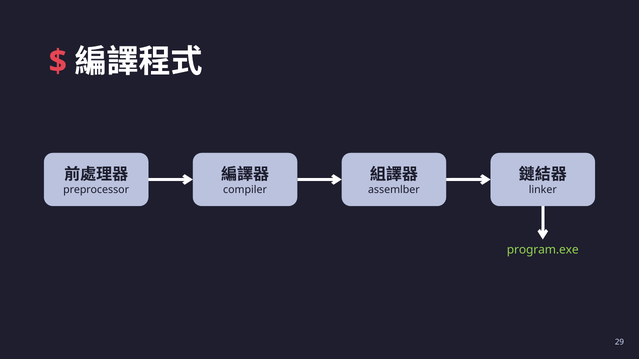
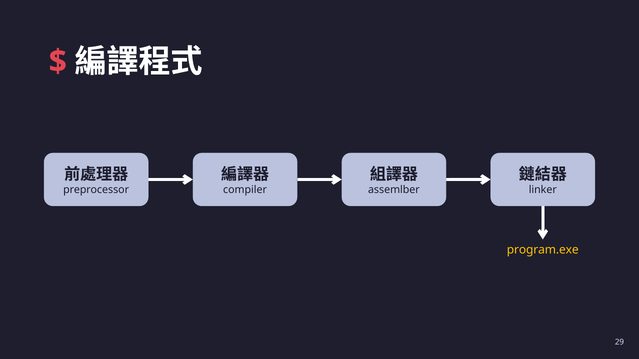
program.exe colour: light green -> yellow
